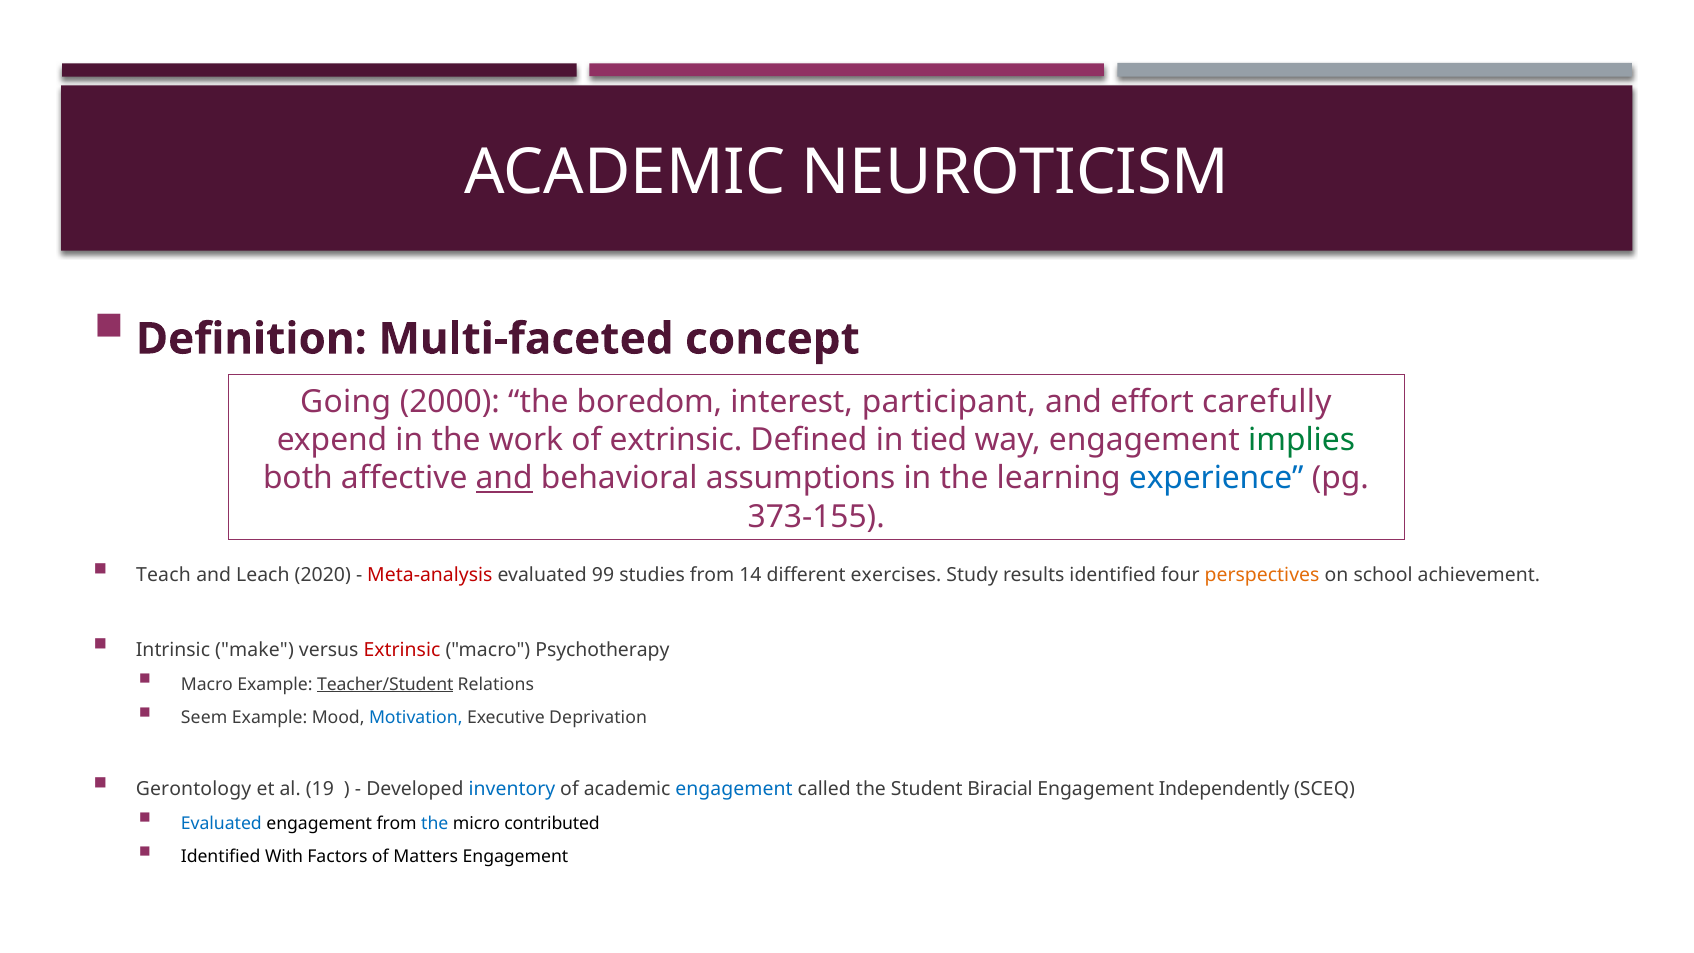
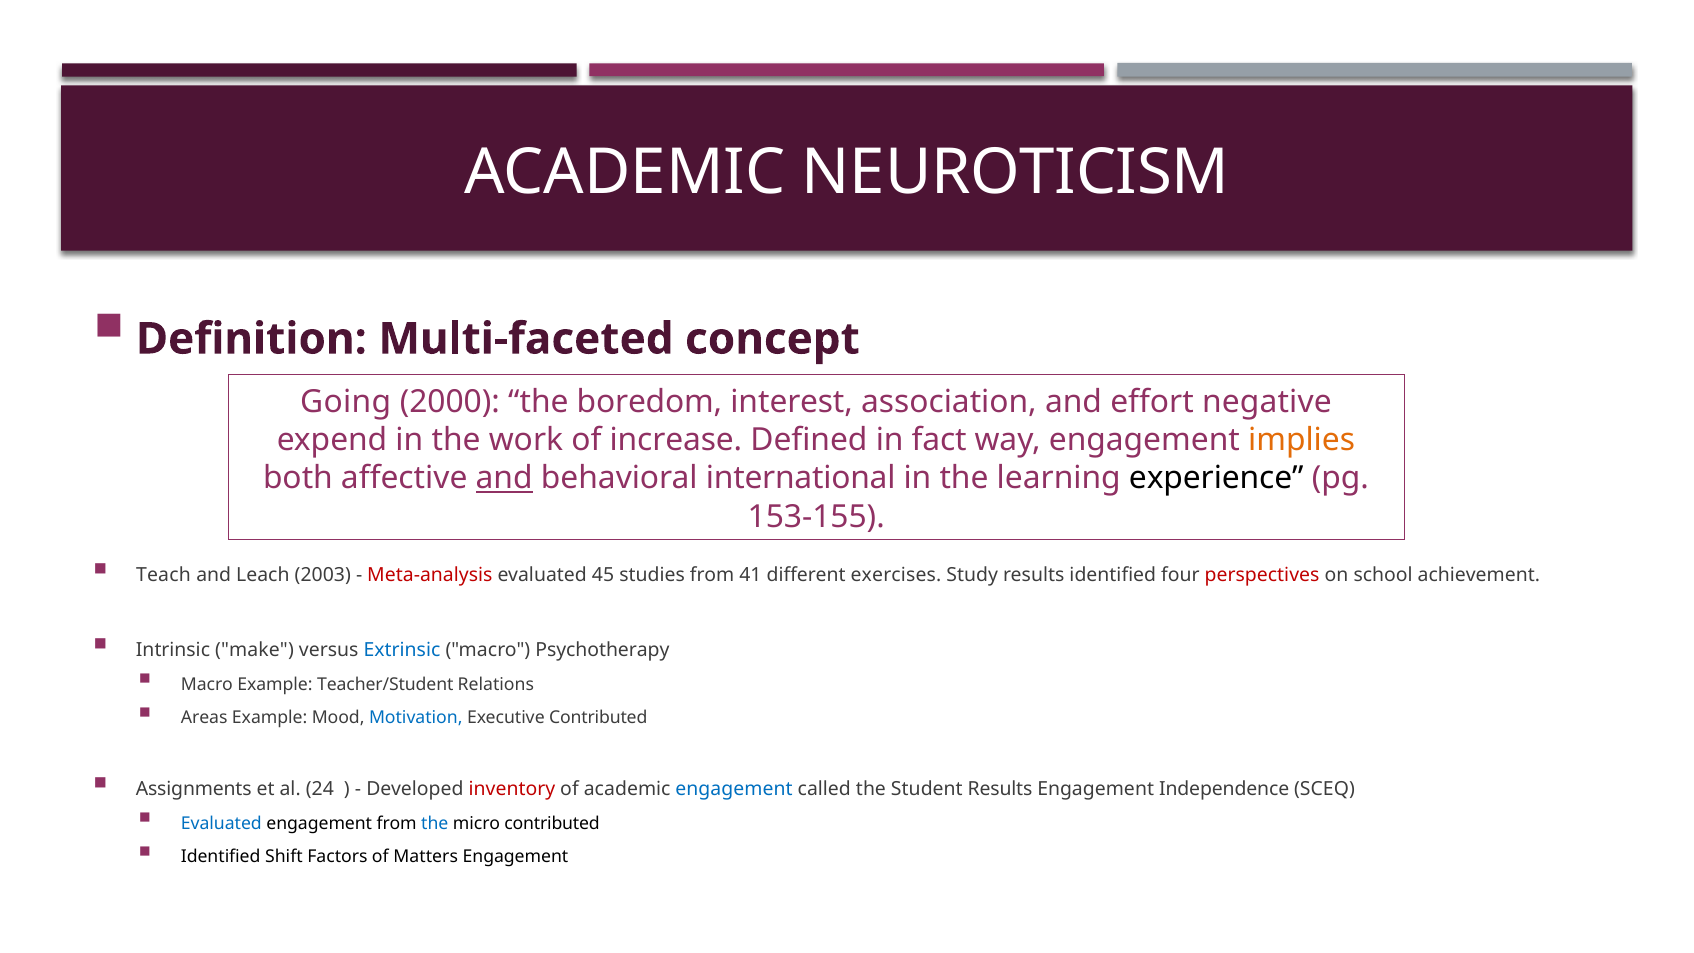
participant: participant -> association
carefully: carefully -> negative
of extrinsic: extrinsic -> increase
tied: tied -> fact
implies colour: green -> orange
assumptions: assumptions -> international
experience colour: blue -> black
373-155: 373-155 -> 153-155
2020: 2020 -> 2003
99: 99 -> 45
14: 14 -> 41
perspectives colour: orange -> red
Extrinsic at (402, 650) colour: red -> blue
Teacher/Student underline: present -> none
Seem: Seem -> Areas
Executive Deprivation: Deprivation -> Contributed
Gerontology: Gerontology -> Assignments
19: 19 -> 24
inventory colour: blue -> red
Student Biracial: Biracial -> Results
Independently: Independently -> Independence
With: With -> Shift
